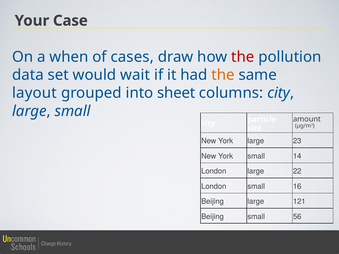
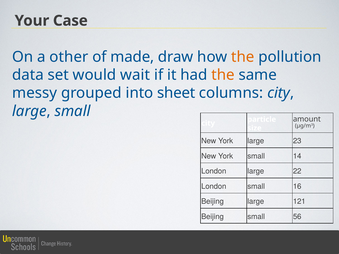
when: when -> other
cases: cases -> made
the at (243, 57) colour: red -> orange
layout: layout -> messy
